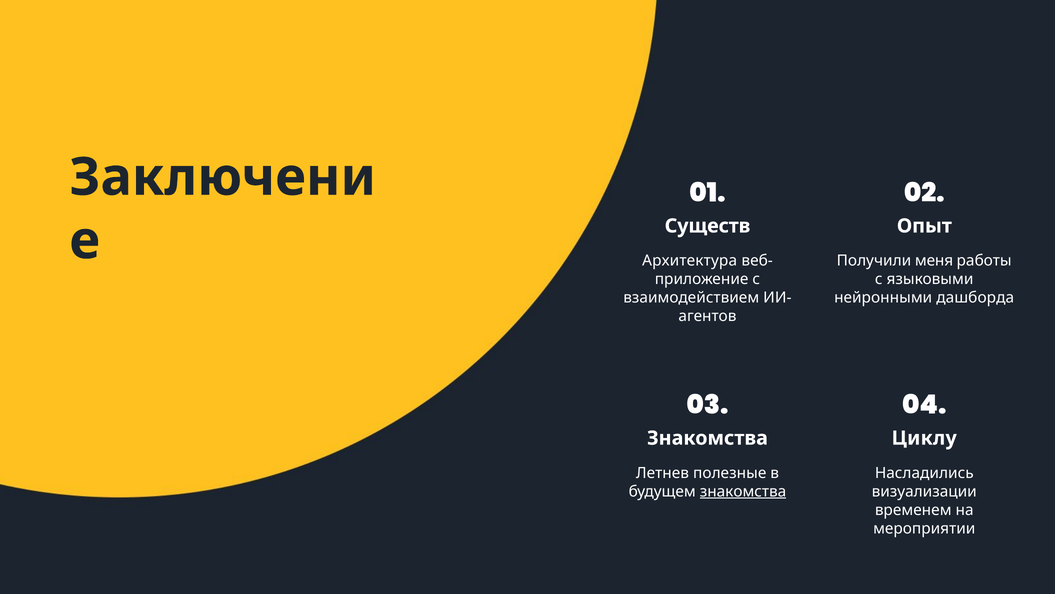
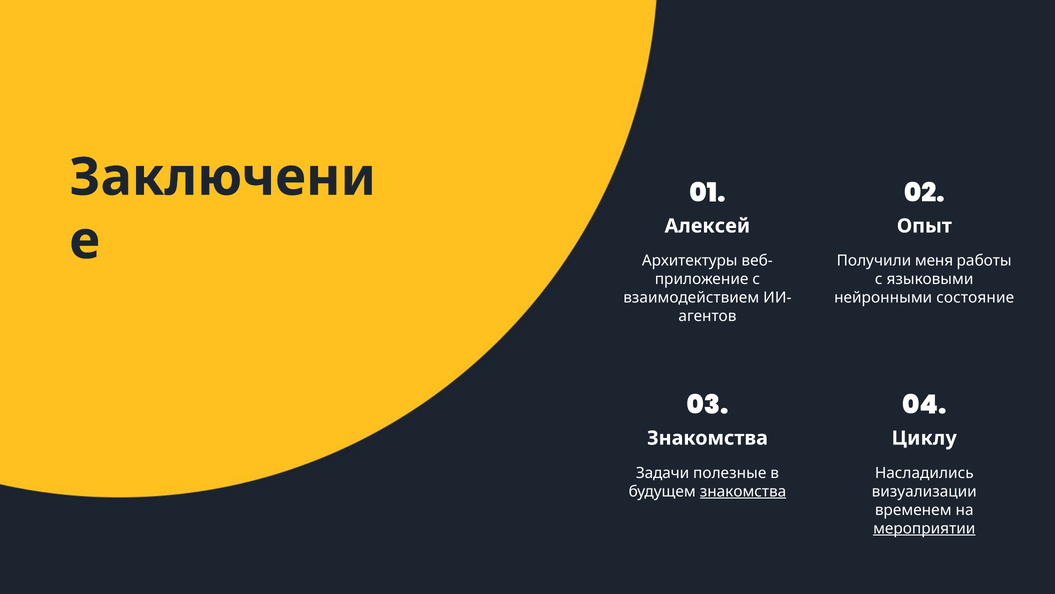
Существ: Существ -> Алексей
Архитектура: Архитектура -> Архитектуры
дашборда: дашборда -> состояние
Летнев: Летнев -> Задачи
мероприятии underline: none -> present
